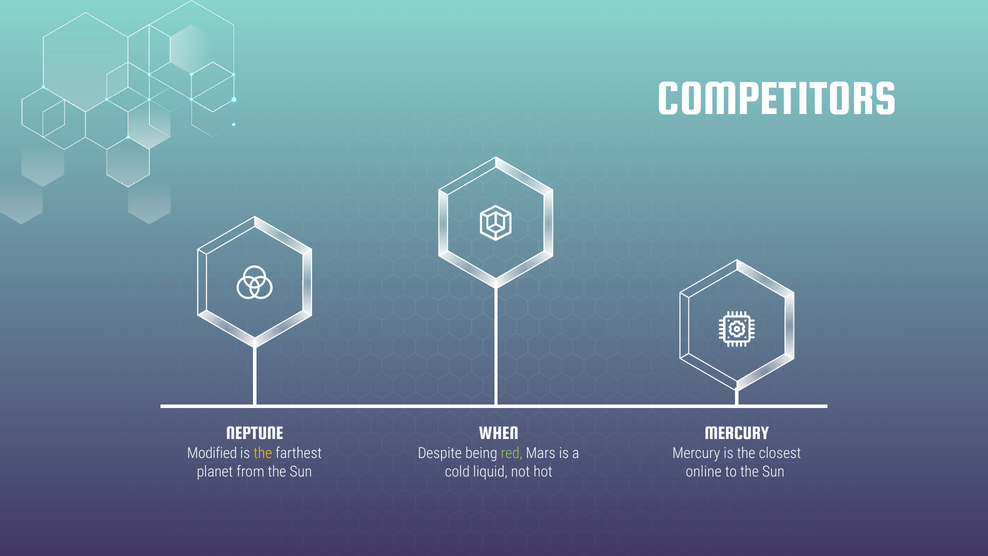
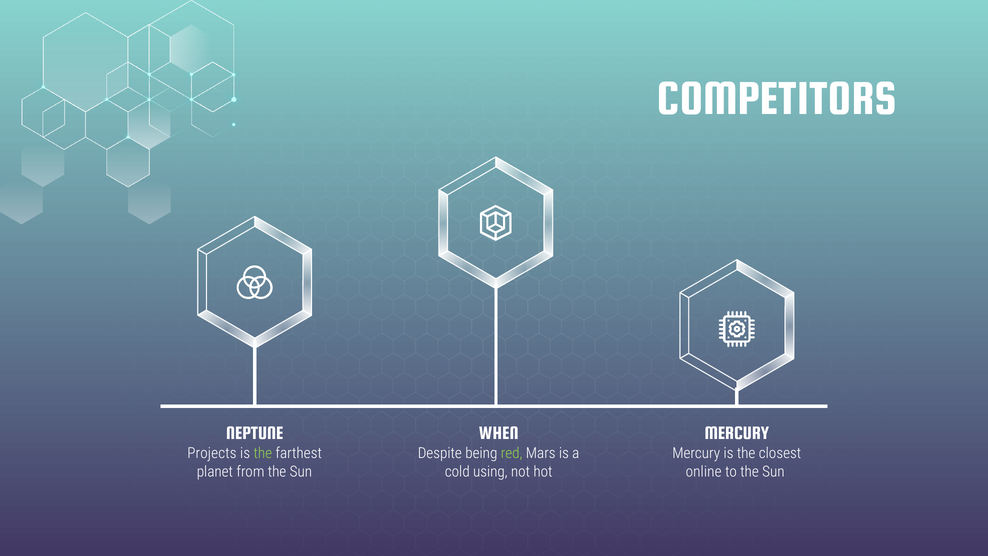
Modified: Modified -> Projects
the at (263, 453) colour: yellow -> light green
liquid: liquid -> using
